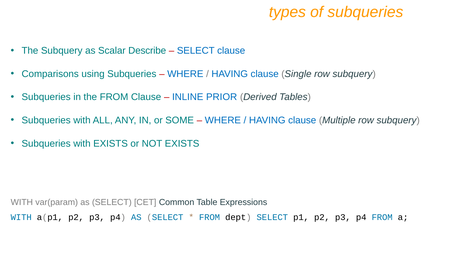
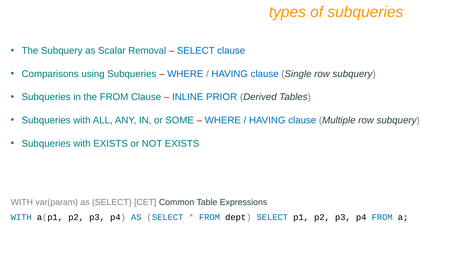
Describe: Describe -> Removal
